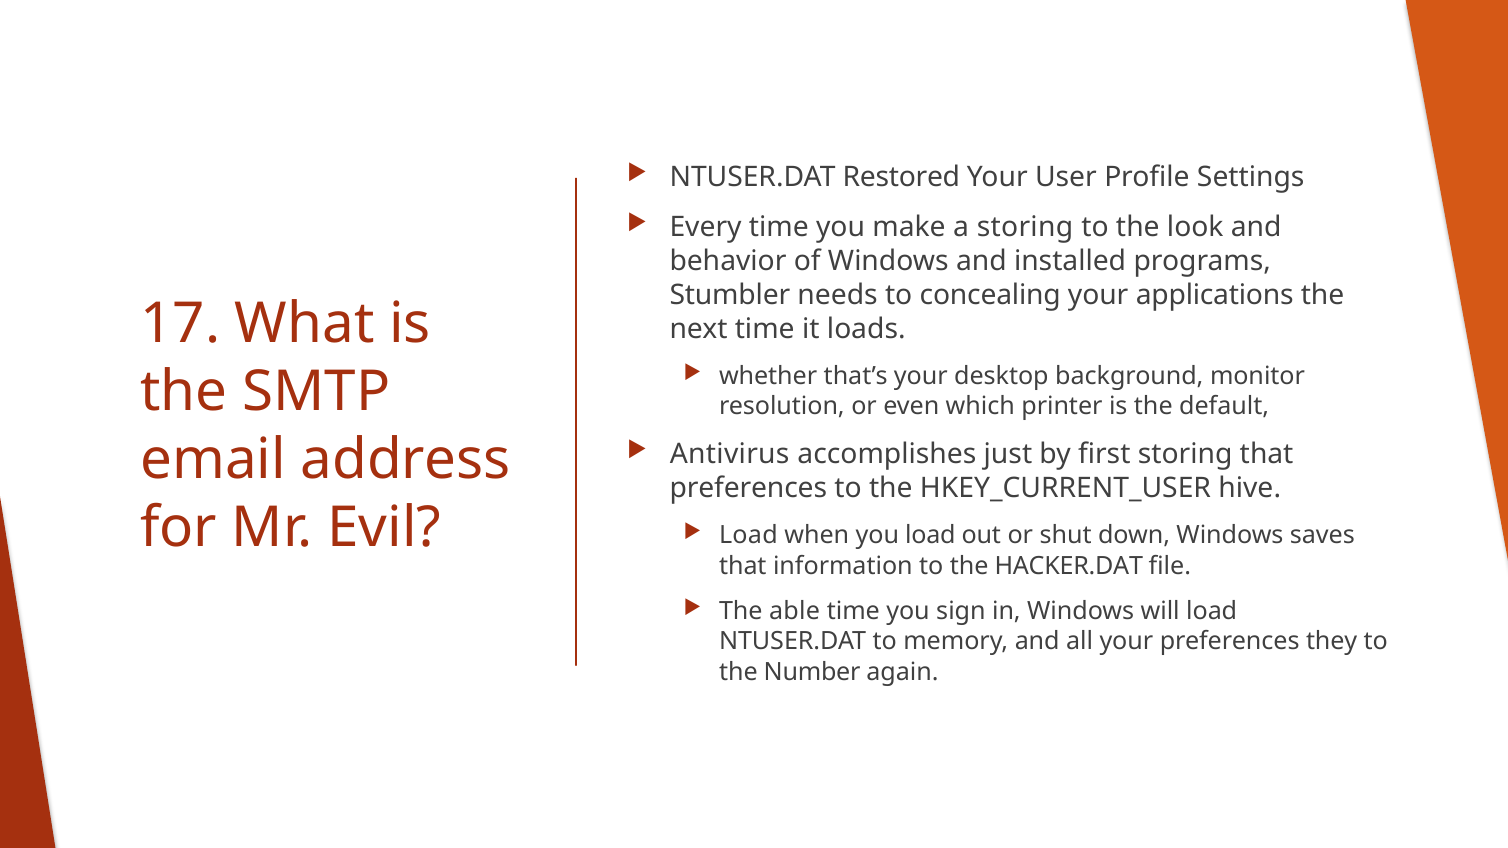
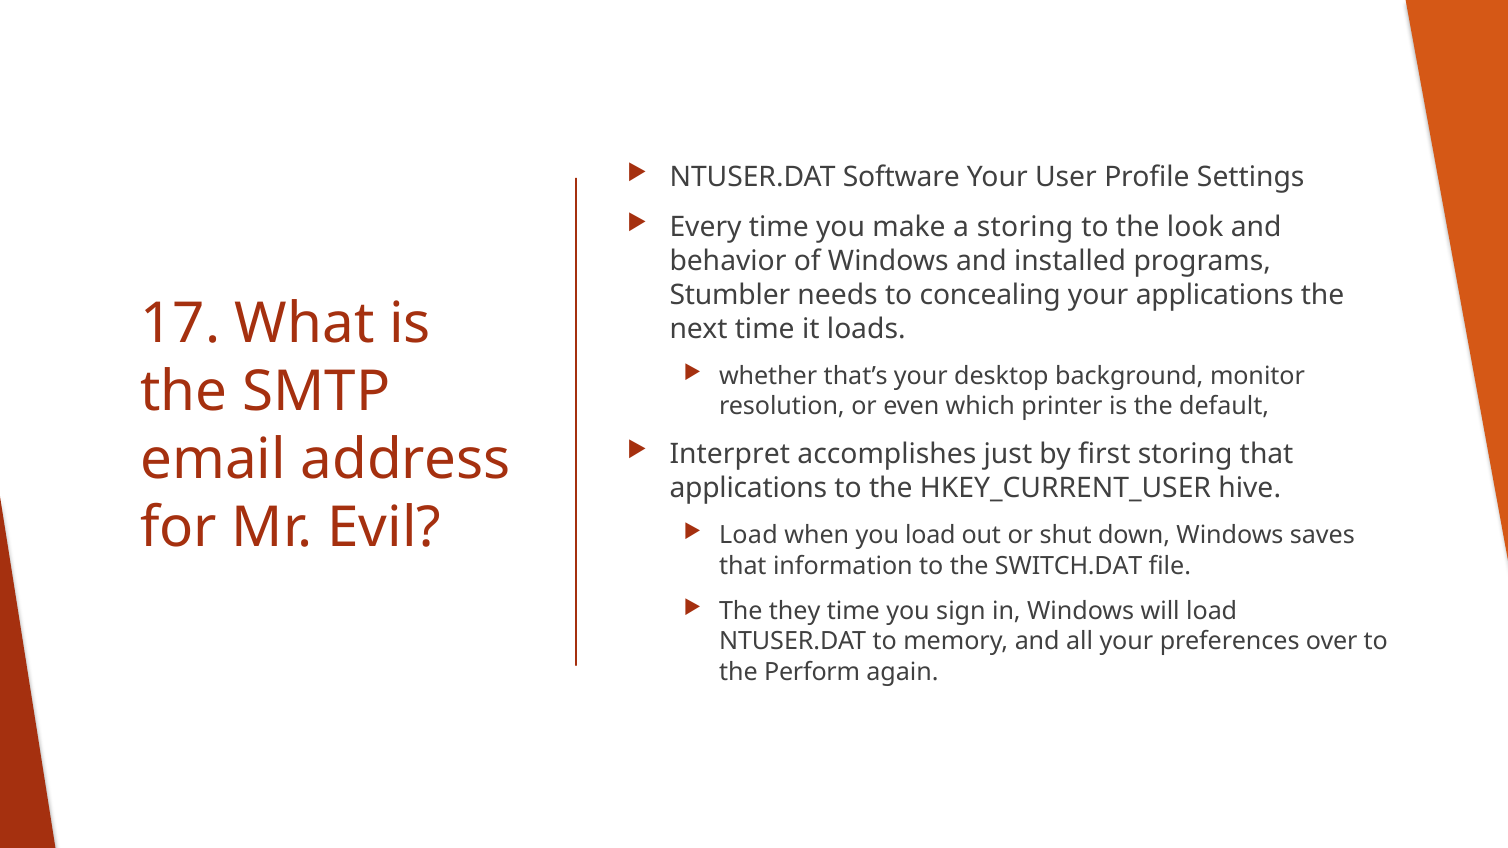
Restored: Restored -> Software
Antivirus: Antivirus -> Interpret
preferences at (748, 488): preferences -> applications
HACKER.DAT: HACKER.DAT -> SWITCH.DAT
able: able -> they
they: they -> over
Number: Number -> Perform
